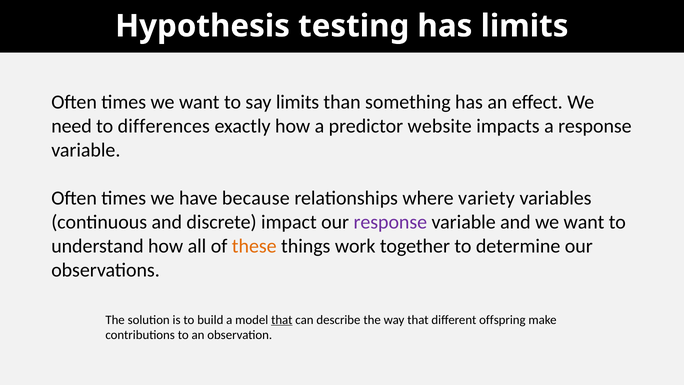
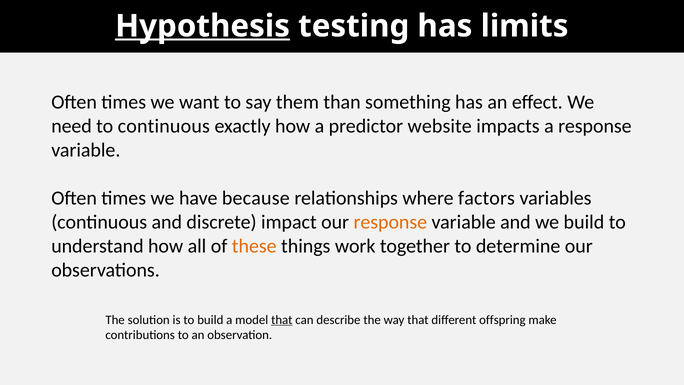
Hypothesis underline: none -> present
say limits: limits -> them
to differences: differences -> continuous
variety: variety -> factors
response at (390, 222) colour: purple -> orange
and we want: want -> build
